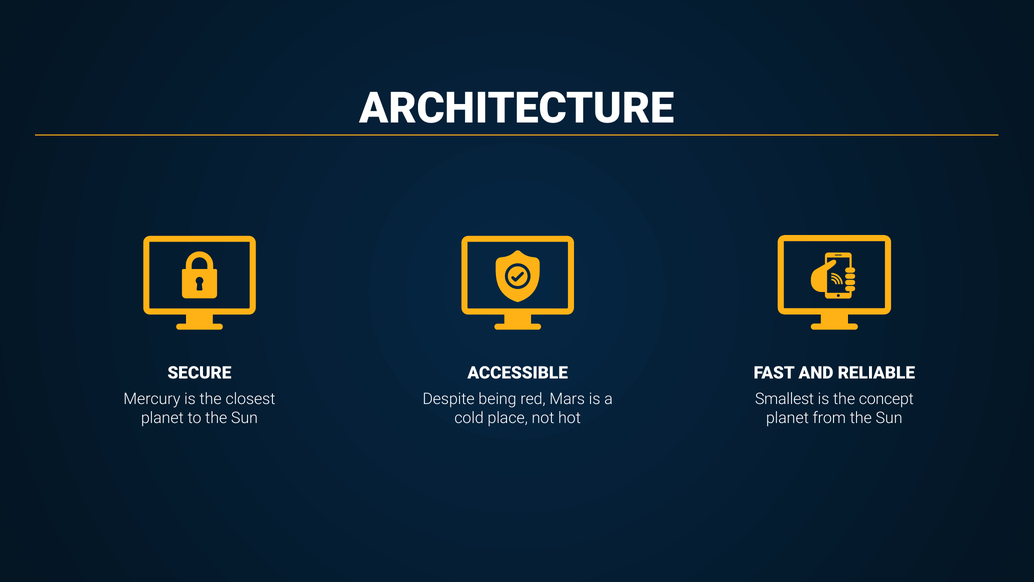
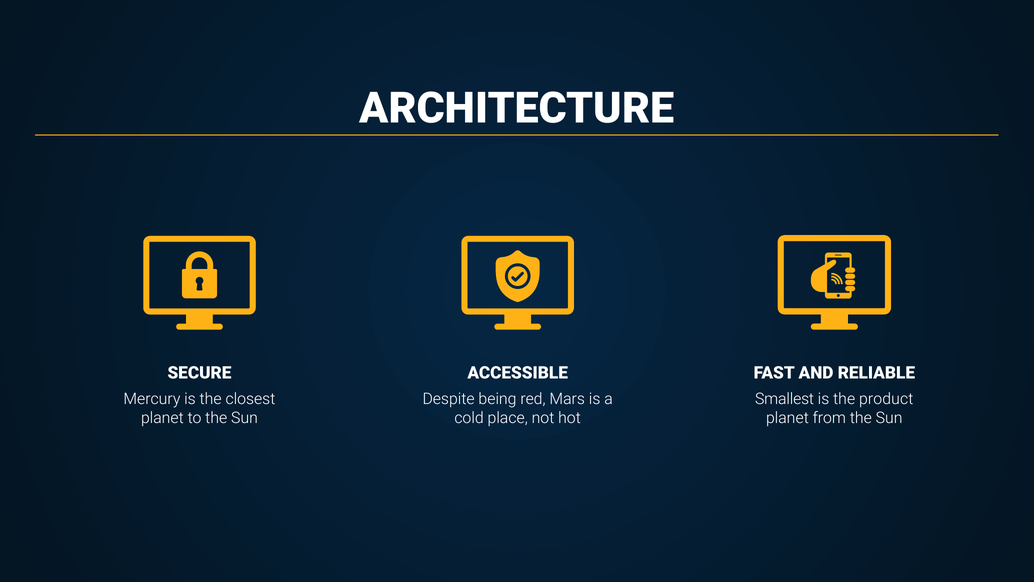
concept: concept -> product
